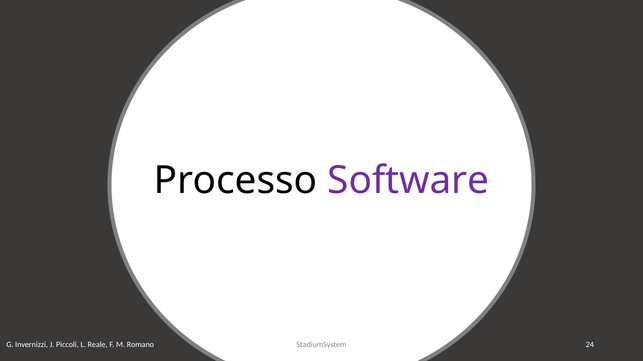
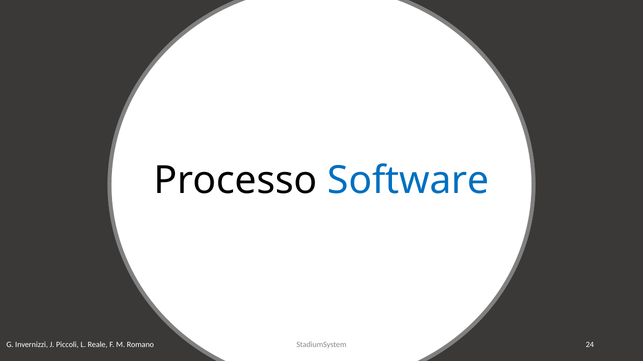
Software colour: purple -> blue
